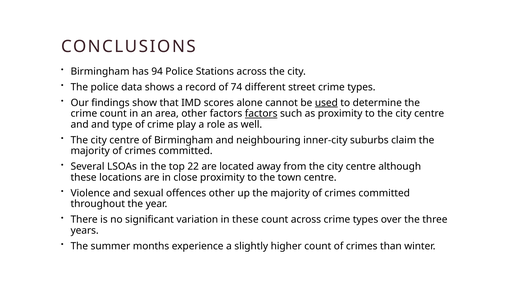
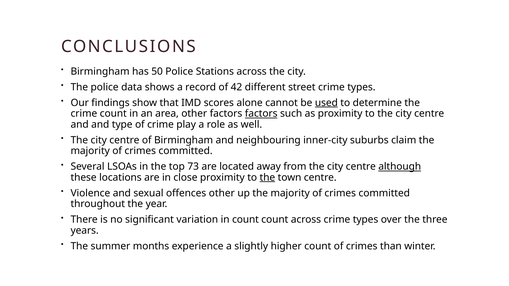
94: 94 -> 50
74: 74 -> 42
22: 22 -> 73
although underline: none -> present
the at (267, 178) underline: none -> present
in these: these -> count
